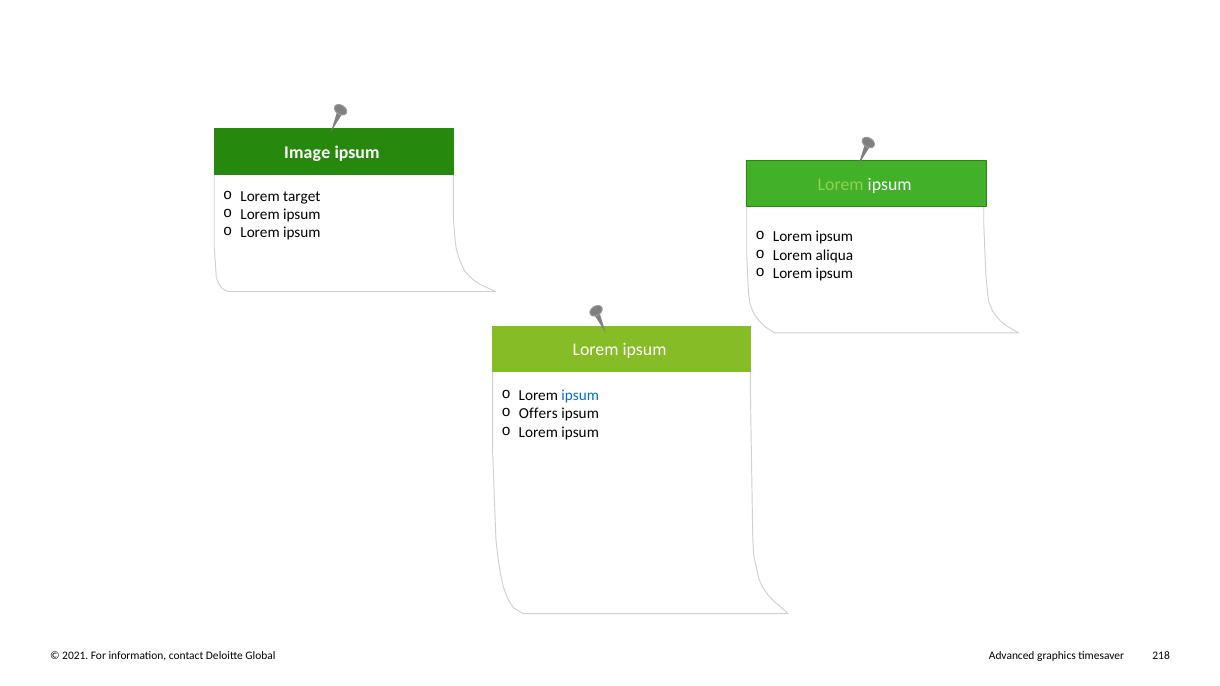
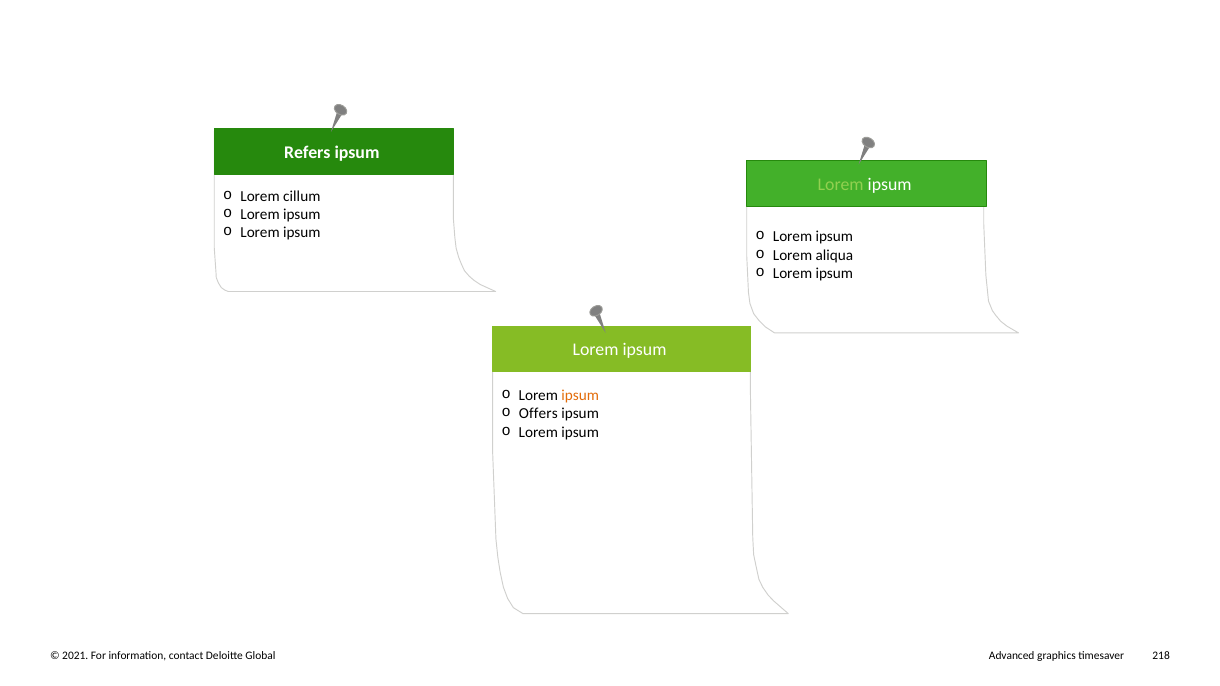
Image: Image -> Refers
target: target -> cillum
ipsum at (580, 396) colour: blue -> orange
